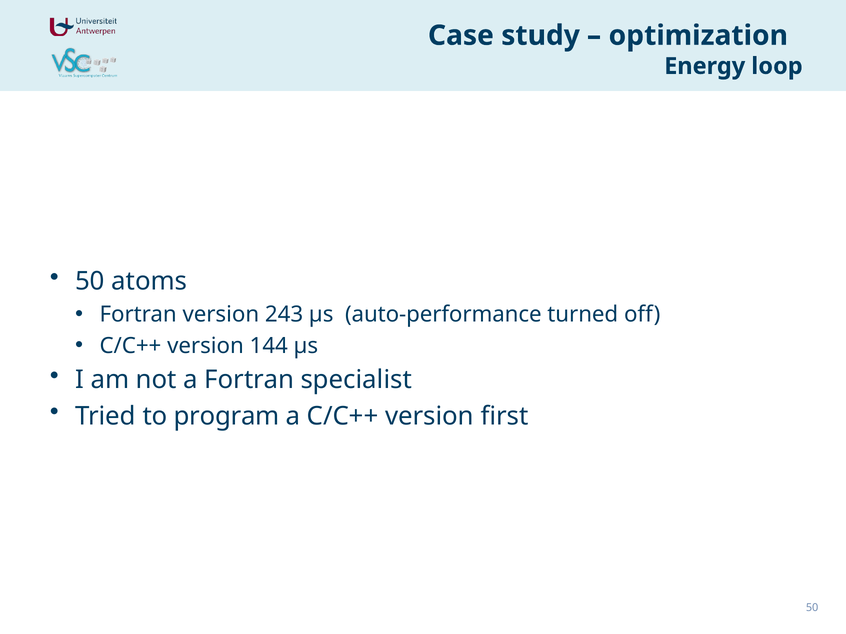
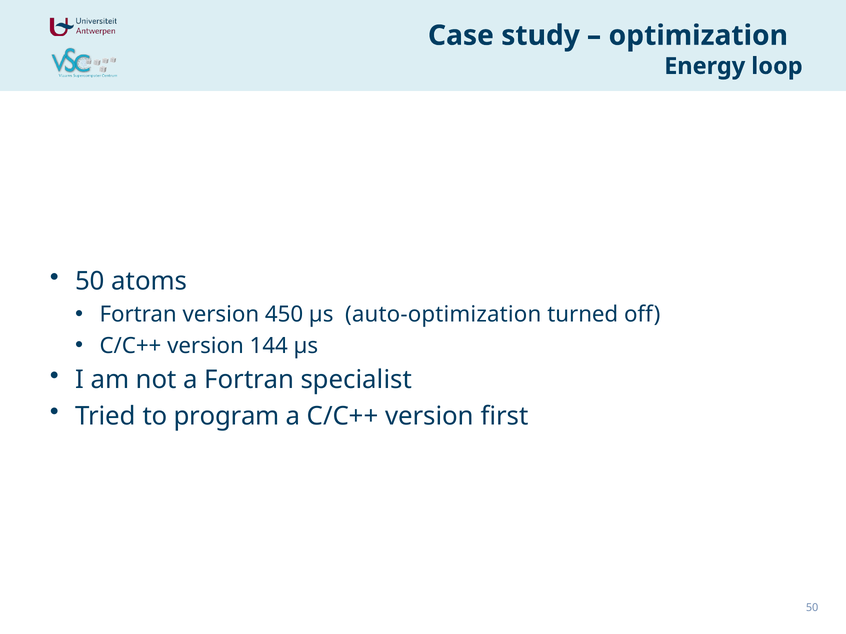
243: 243 -> 450
auto-performance: auto-performance -> auto-optimization
